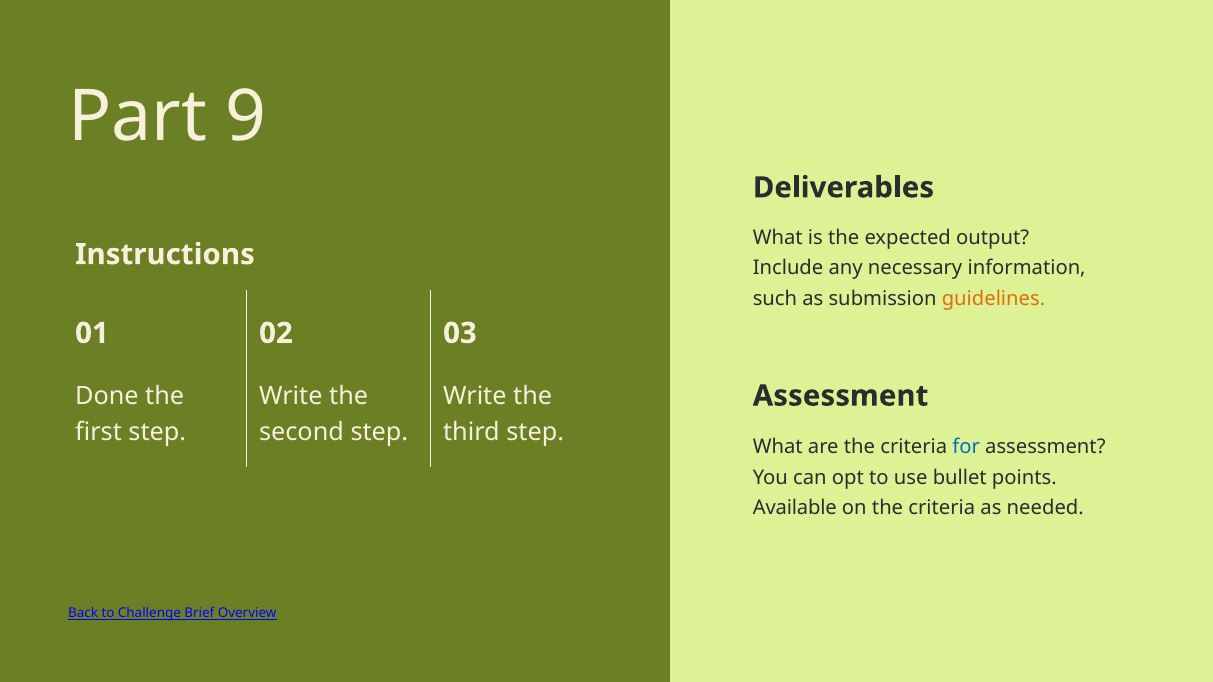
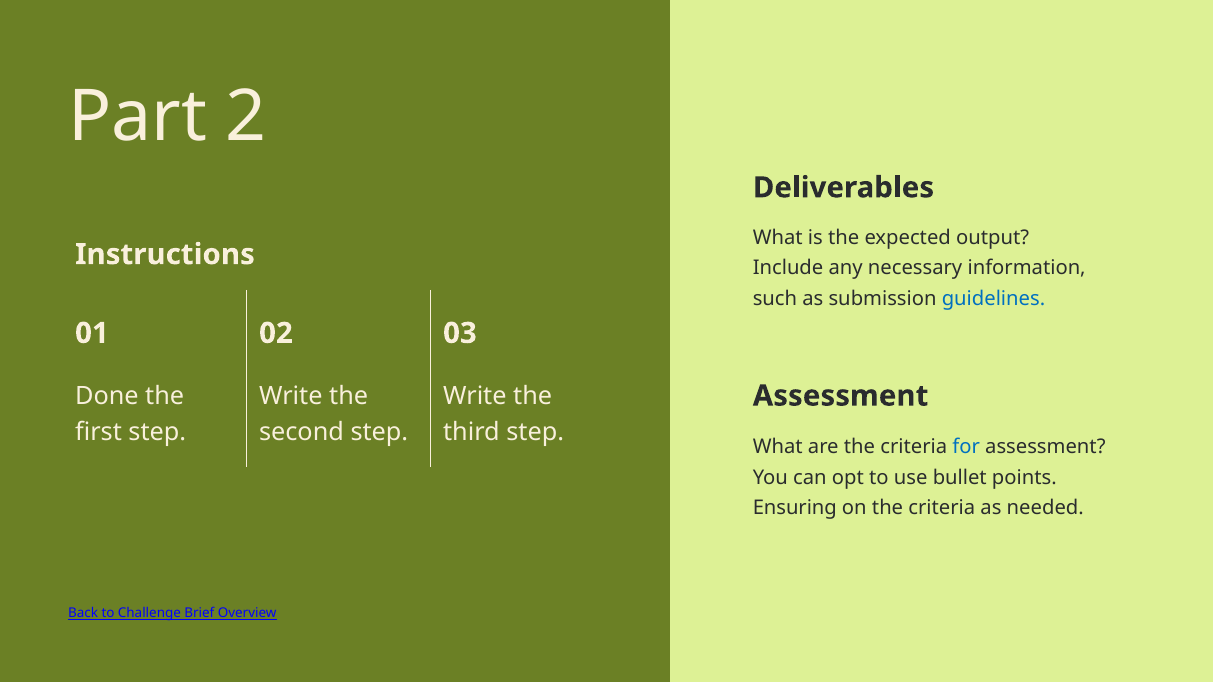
9: 9 -> 2
guidelines colour: orange -> blue
Available: Available -> Ensuring
